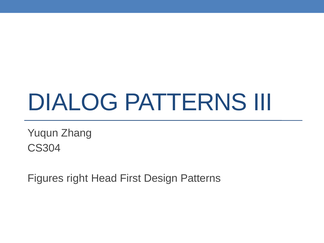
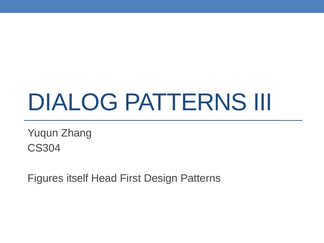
right: right -> itself
